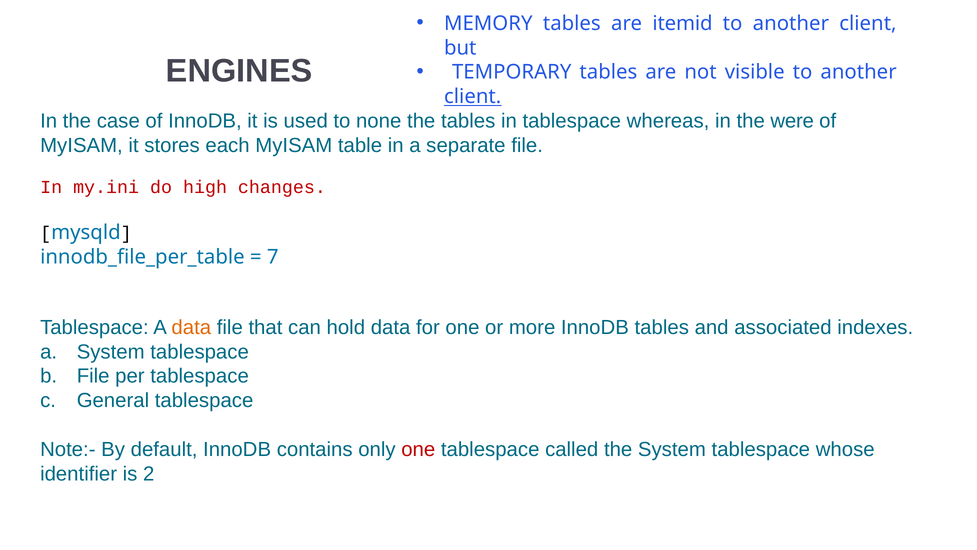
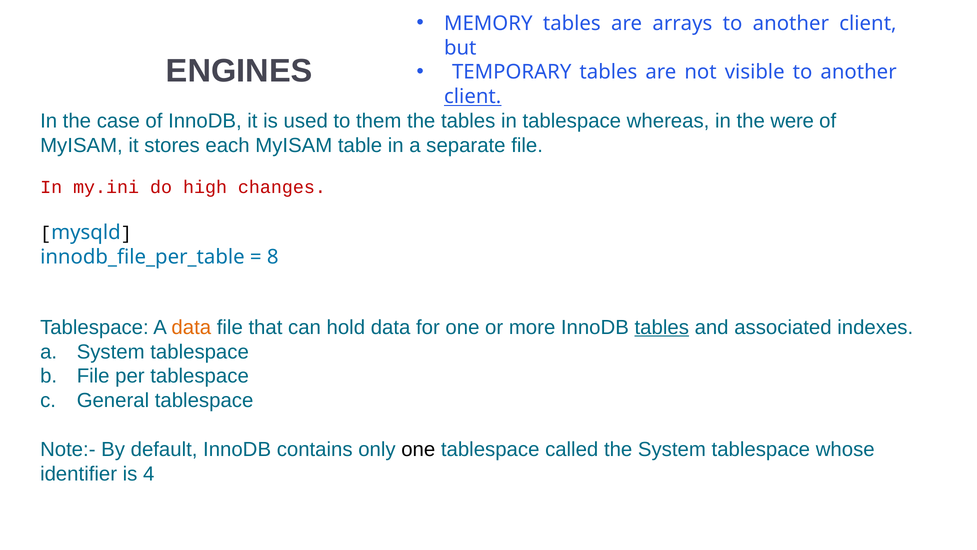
itemid: itemid -> arrays
none: none -> them
7: 7 -> 8
tables at (662, 327) underline: none -> present
one at (418, 449) colour: red -> black
2: 2 -> 4
